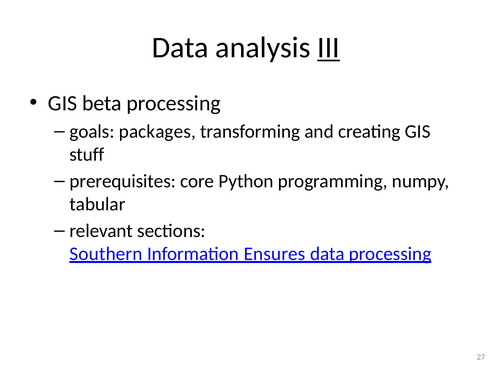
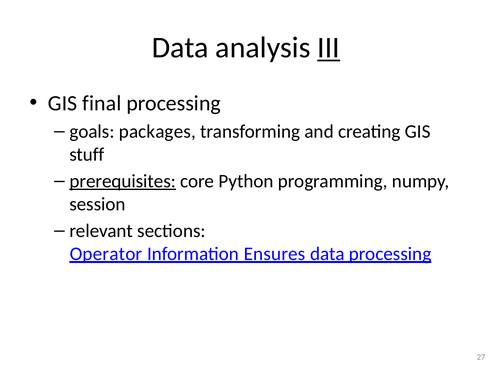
beta: beta -> final
prerequisites underline: none -> present
tabular: tabular -> session
Southern: Southern -> Operator
